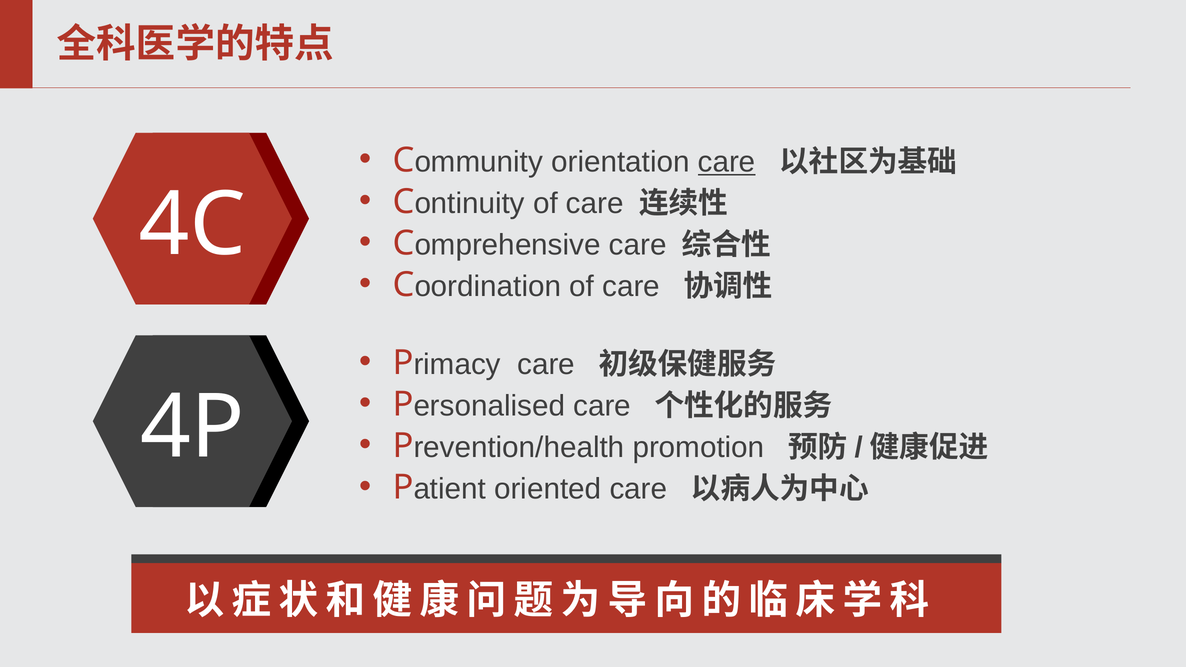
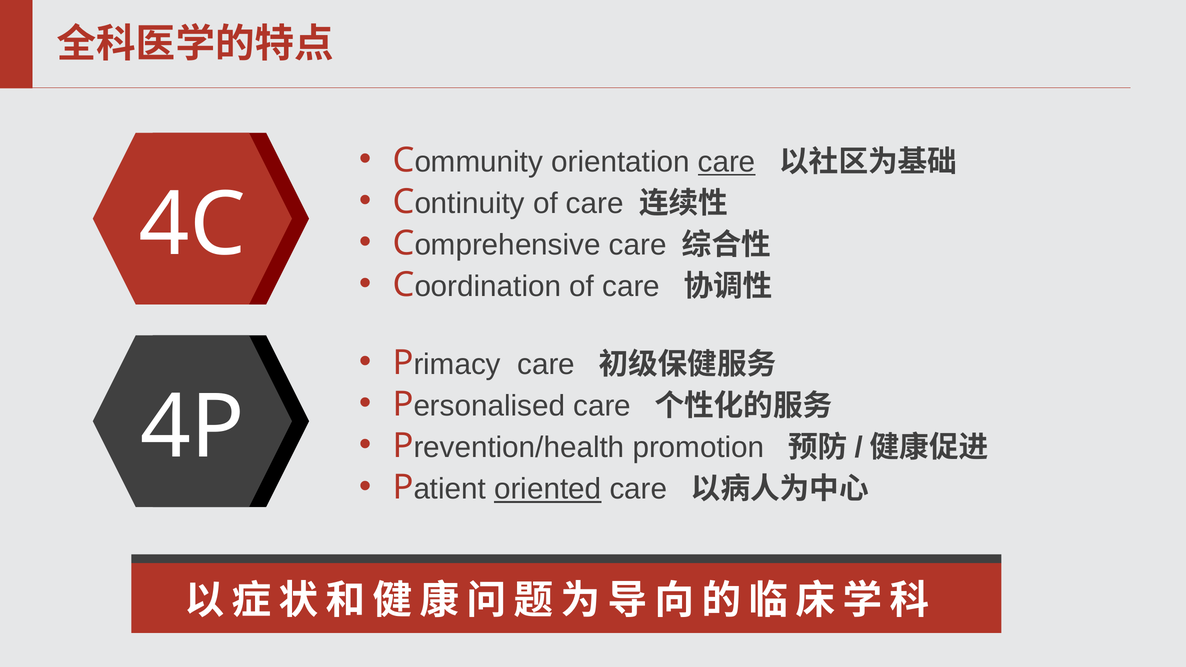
oriented underline: none -> present
